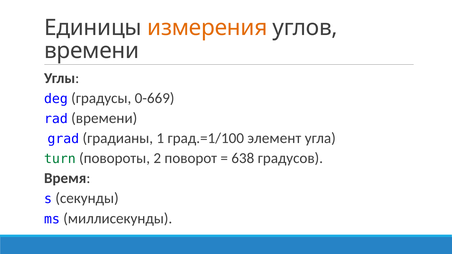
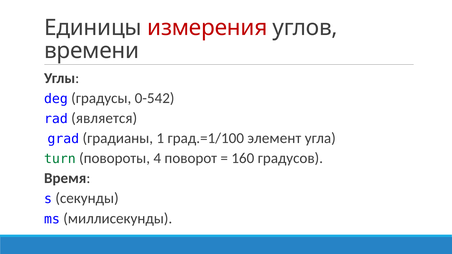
измерения colour: orange -> red
0-669: 0-669 -> 0-542
rad времени: времени -> является
2: 2 -> 4
638: 638 -> 160
